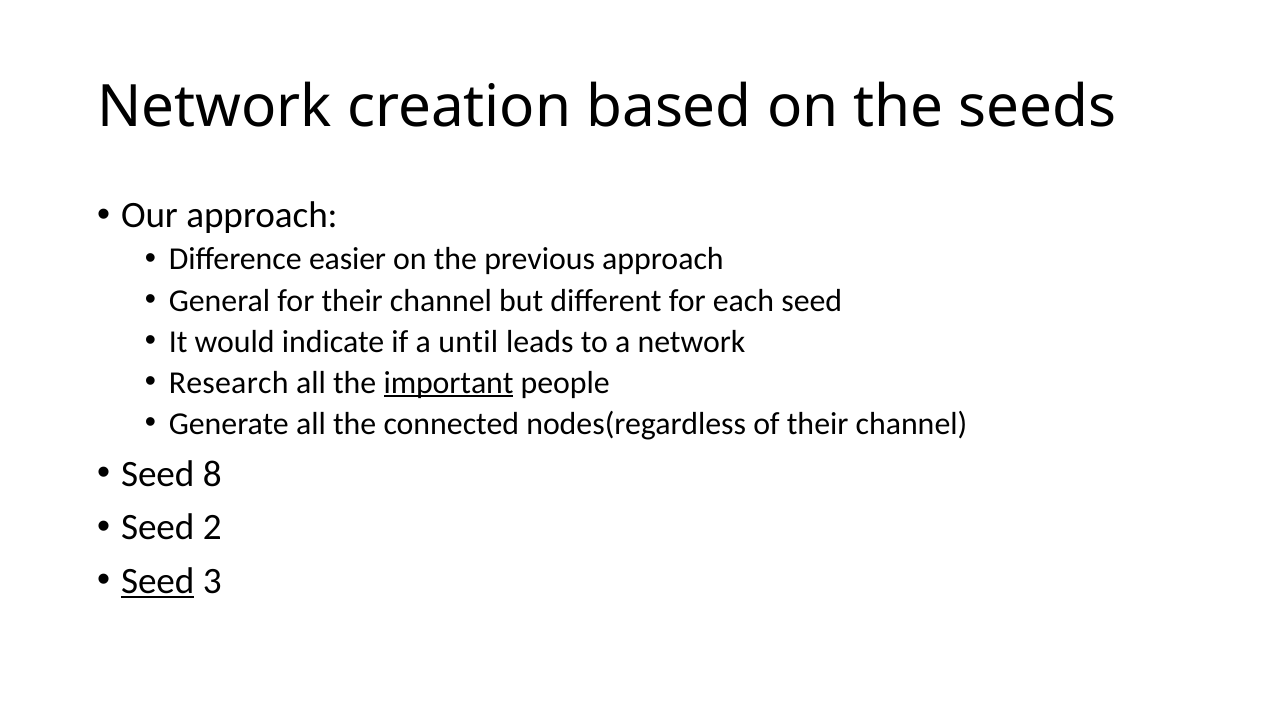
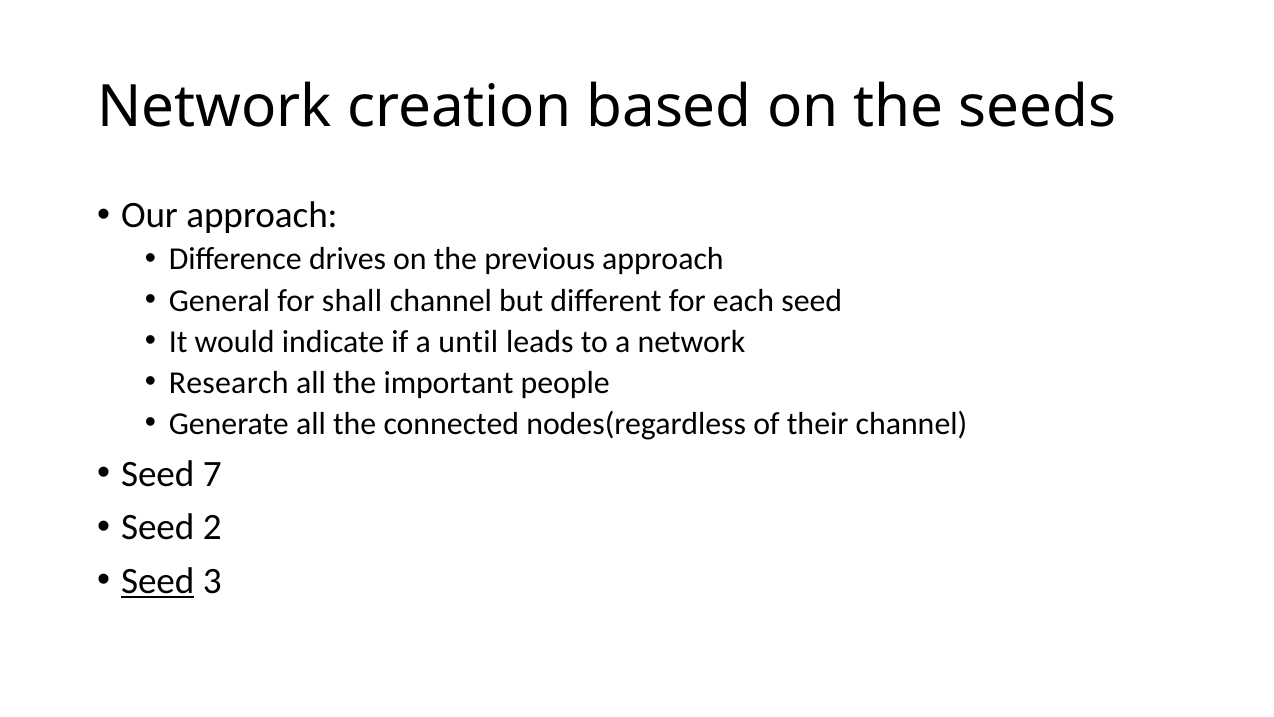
easier: easier -> drives
for their: their -> shall
important underline: present -> none
8: 8 -> 7
